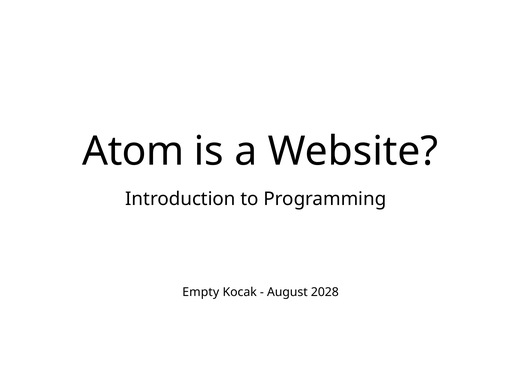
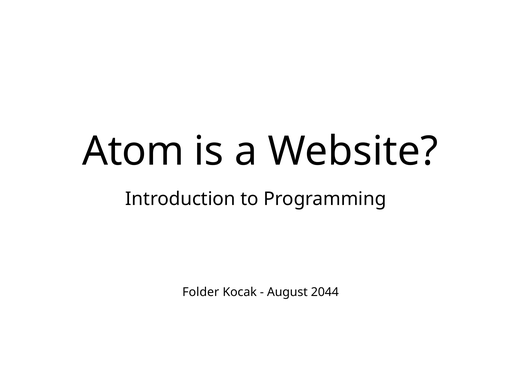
Empty: Empty -> Folder
2028: 2028 -> 2044
